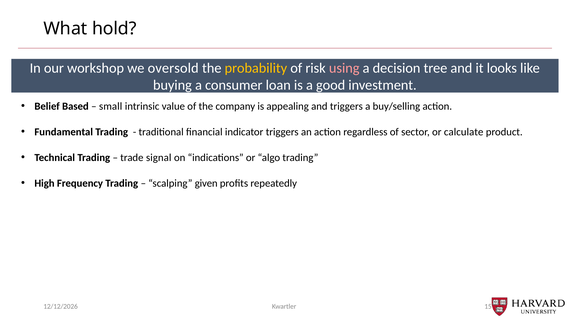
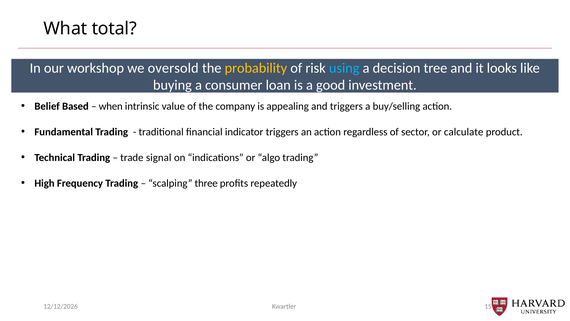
hold: hold -> total
using colour: pink -> light blue
small: small -> when
given: given -> three
